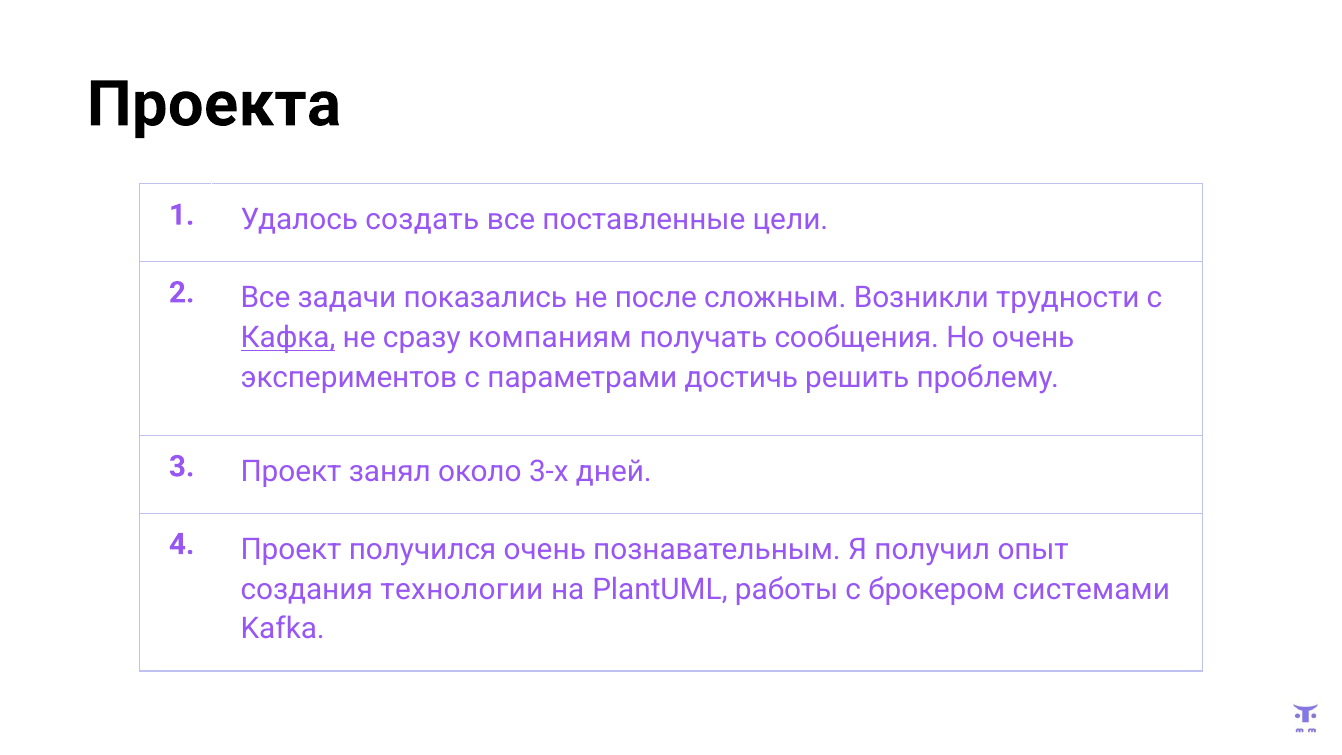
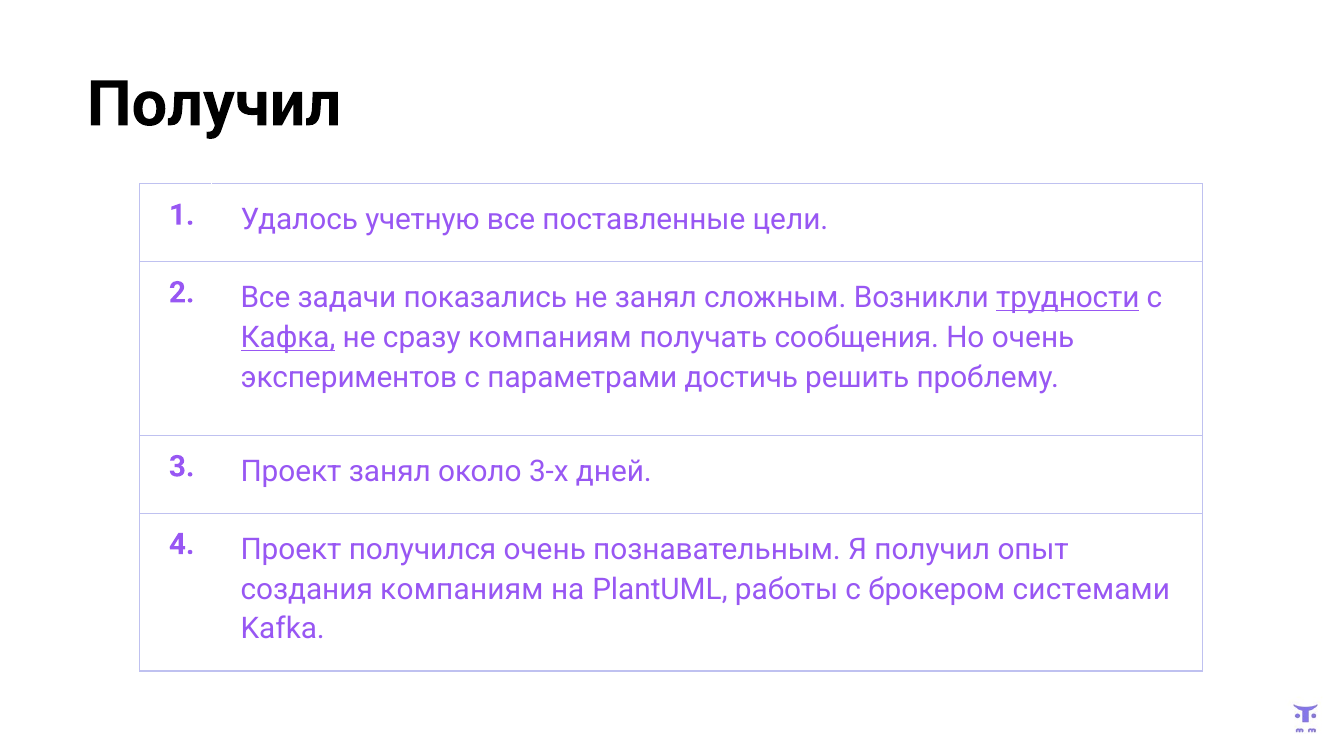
Проекта at (214, 104): Проекта -> Получил
создать: создать -> учетную
не после: после -> занял
трудности underline: none -> present
создания технологии: технологии -> компаниям
